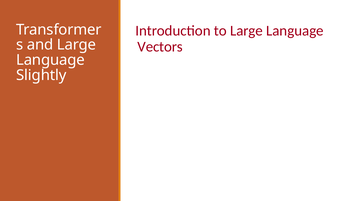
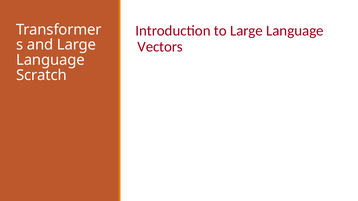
Slightly: Slightly -> Scratch
